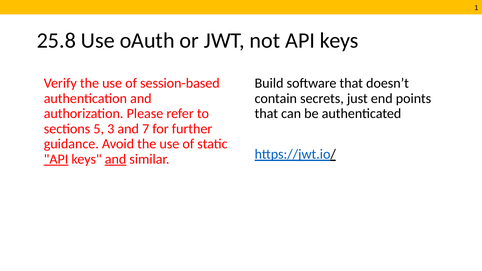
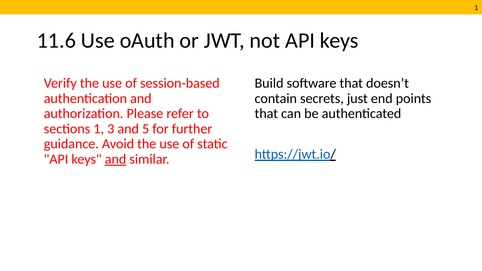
25.8: 25.8 -> 11.6
sections 5: 5 -> 1
7: 7 -> 5
API at (56, 159) underline: present -> none
